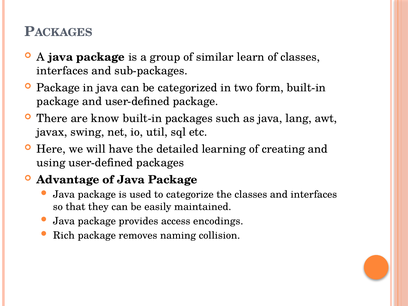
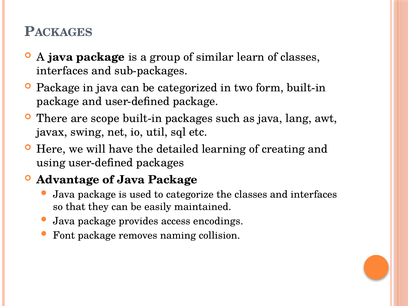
know: know -> scope
Rich: Rich -> Font
